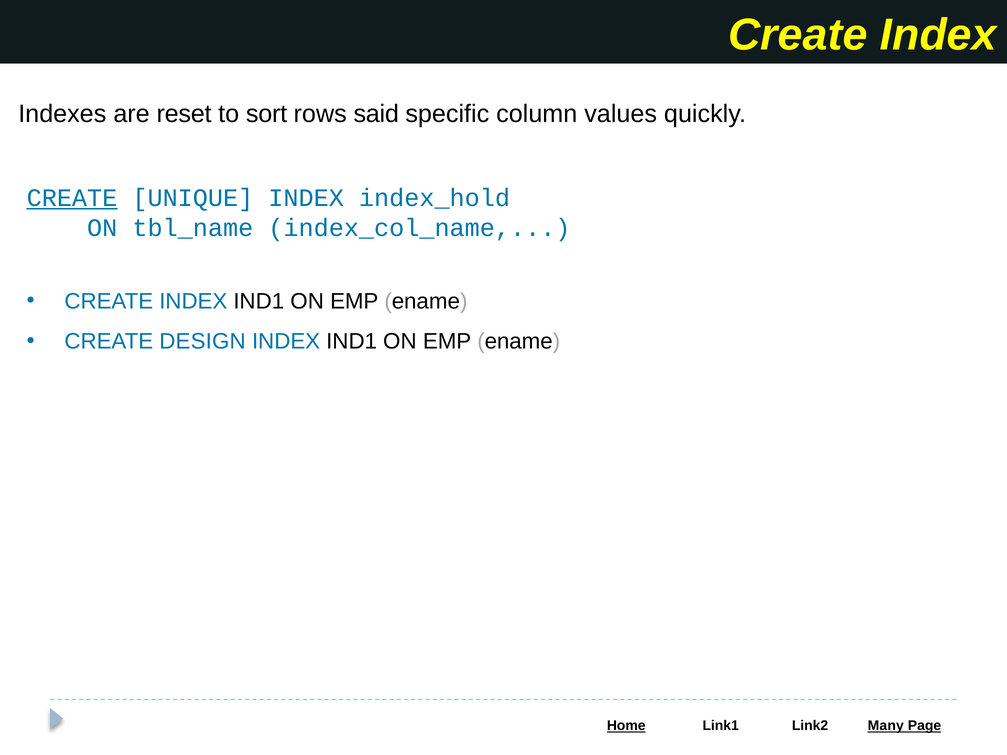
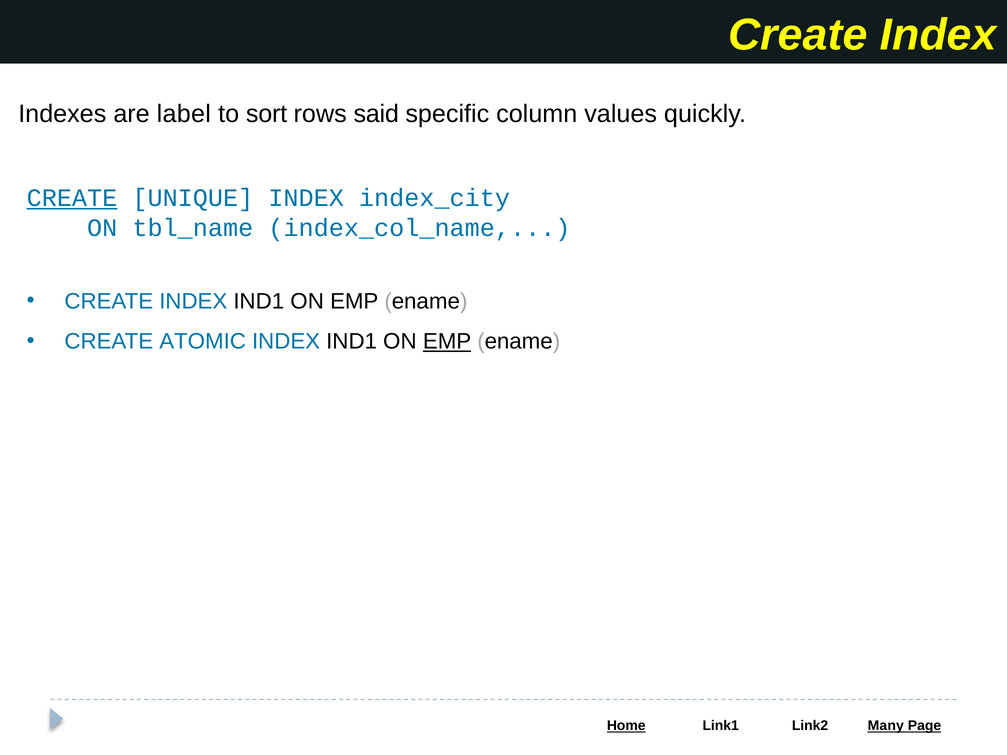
reset: reset -> label
index_hold: index_hold -> index_city
DESIGN: DESIGN -> ATOMIC
EMP at (447, 342) underline: none -> present
